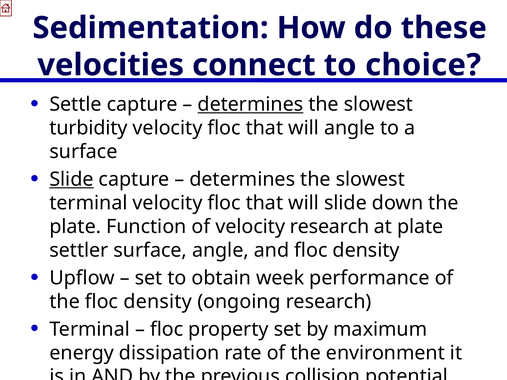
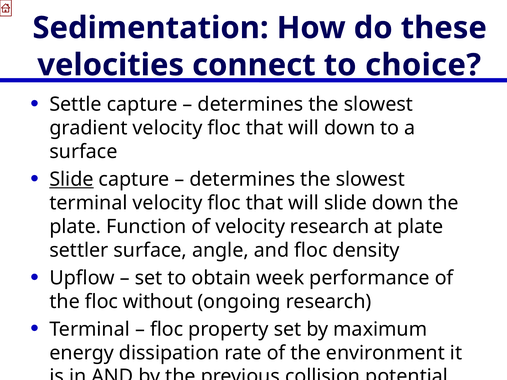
determines at (250, 104) underline: present -> none
turbidity: turbidity -> gradient
will angle: angle -> down
the floc density: density -> without
